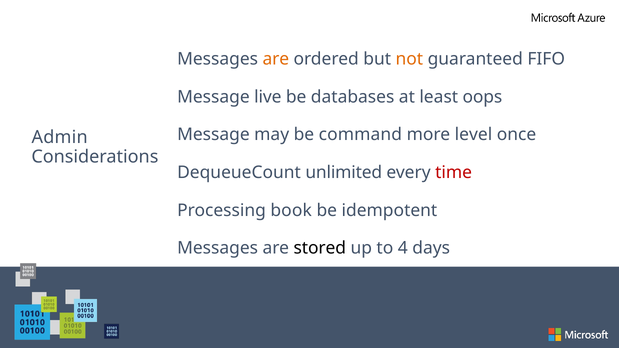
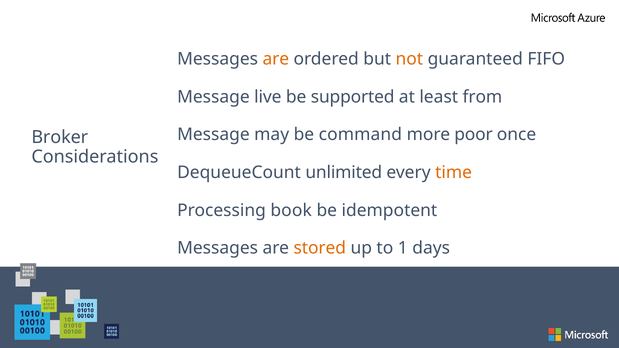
databases: databases -> supported
oops: oops -> from
level: level -> poor
Admin: Admin -> Broker
time colour: red -> orange
stored colour: black -> orange
4: 4 -> 1
